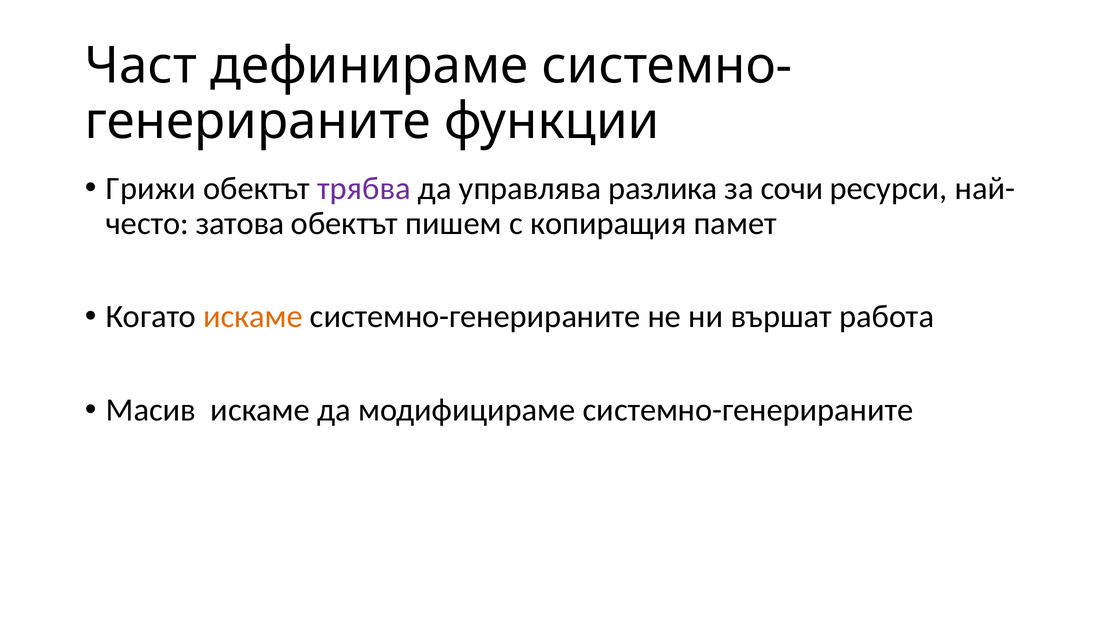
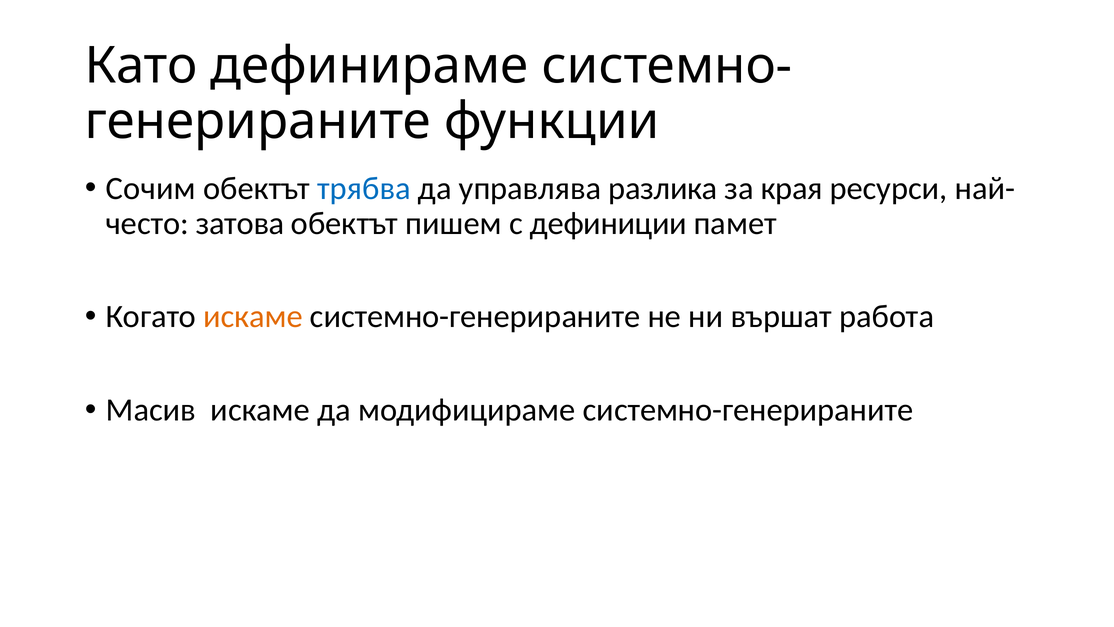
Част: Част -> Като
Грижи: Грижи -> Сочим
трябва colour: purple -> blue
сочи: сочи -> края
копиращия: копиращия -> дефиниции
